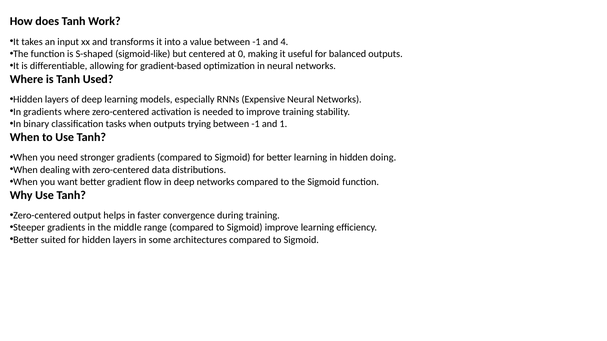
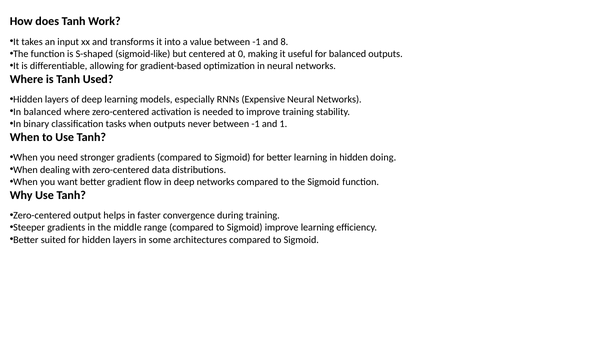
4: 4 -> 8
In gradients: gradients -> balanced
trying: trying -> never
